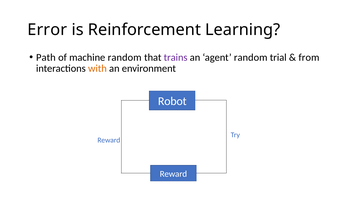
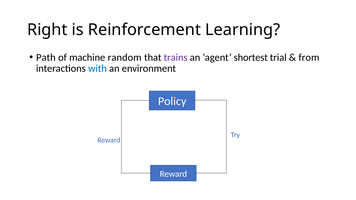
Error: Error -> Right
agent random: random -> shortest
with colour: orange -> blue
Robot: Robot -> Policy
